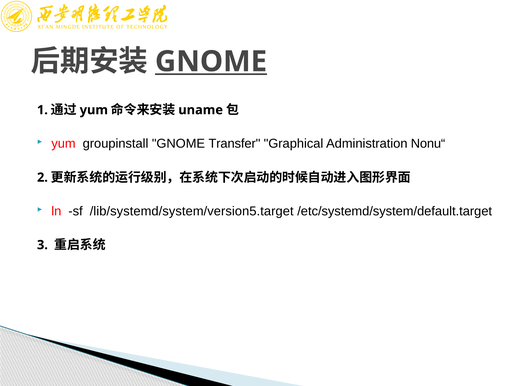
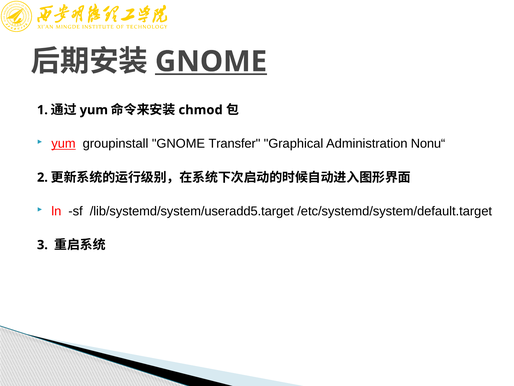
uname: uname -> chmod
yum at (63, 144) underline: none -> present
/lib/systemd/system/version5.target: /lib/systemd/system/version5.target -> /lib/systemd/system/useradd5.target
